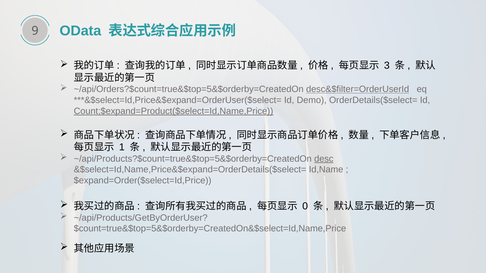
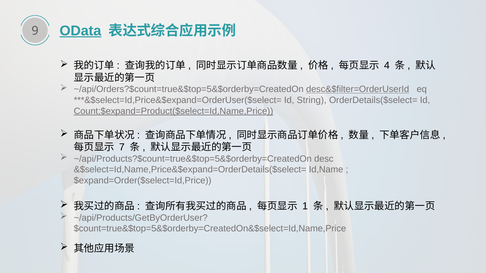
OData underline: none -> present
3: 3 -> 4
Demo: Demo -> String
1: 1 -> 7
desc underline: present -> none
0: 0 -> 1
